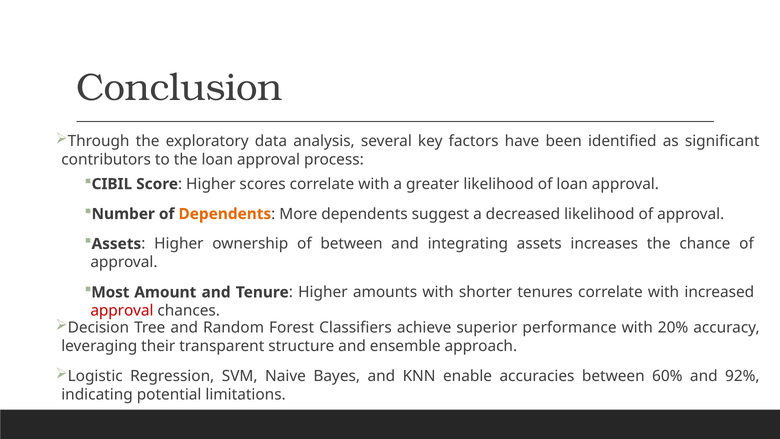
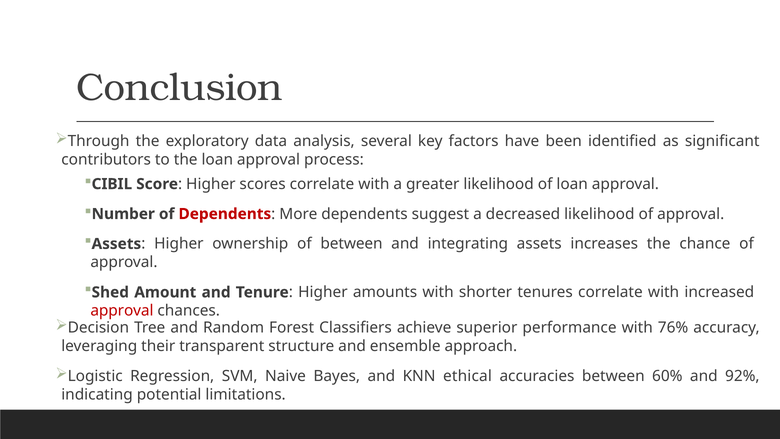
Dependents at (225, 214) colour: orange -> red
Most: Most -> Shed
20%: 20% -> 76%
enable: enable -> ethical
